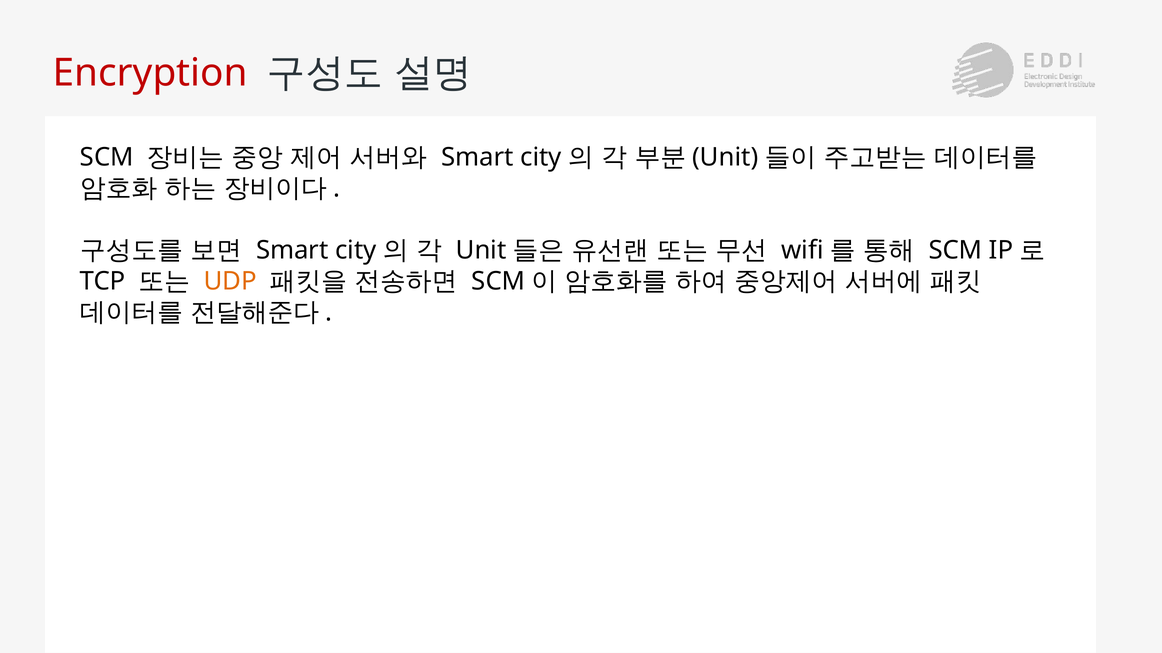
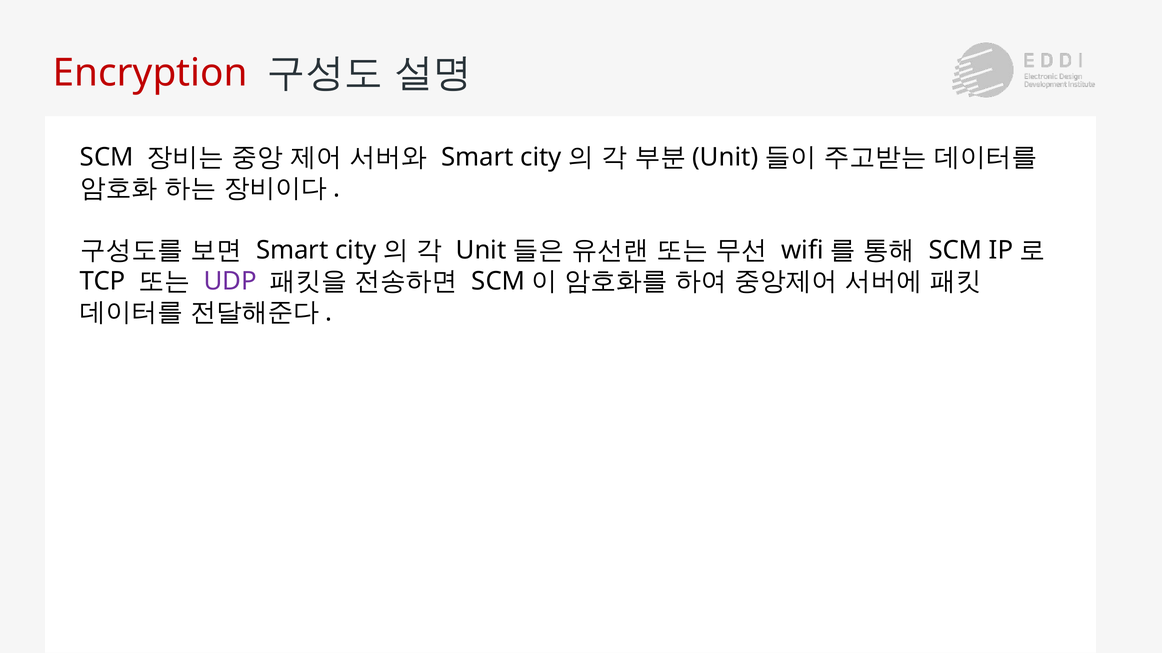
UDP colour: orange -> purple
